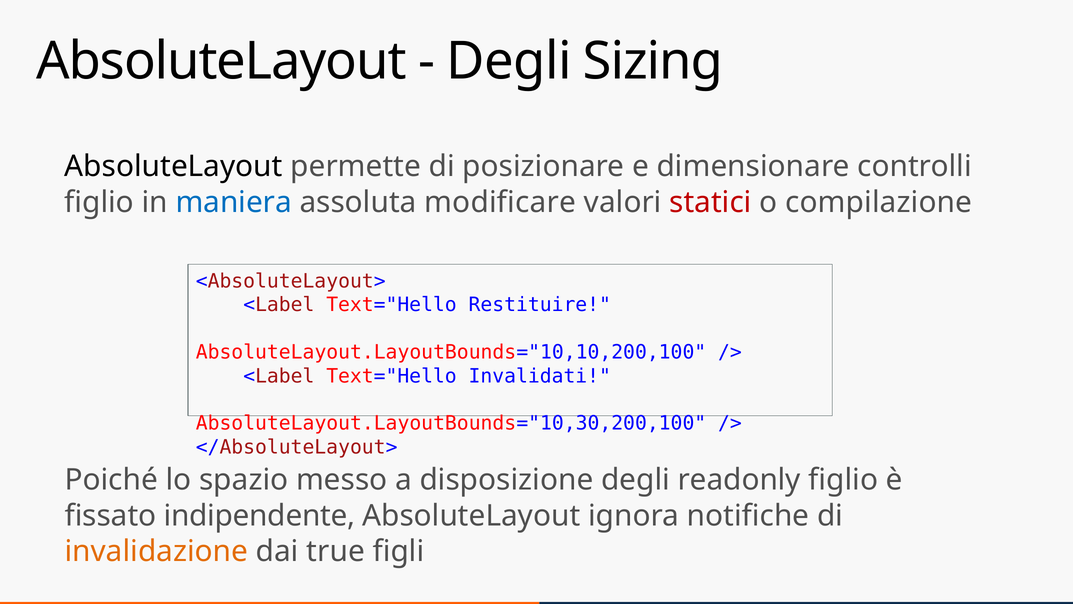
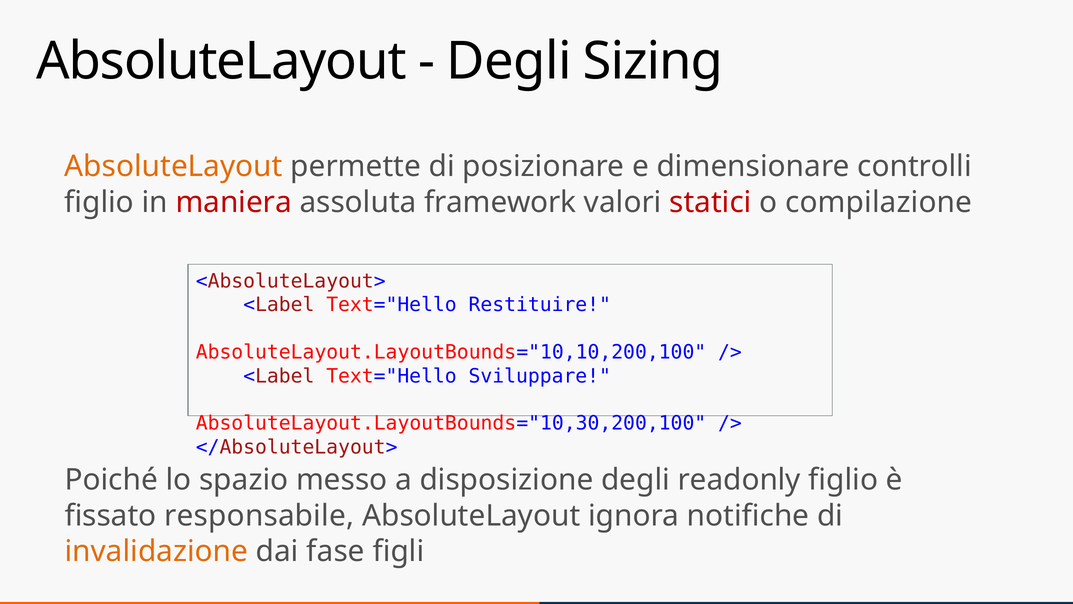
AbsoluteLayout at (174, 166) colour: black -> orange
maniera colour: blue -> red
modificare: modificare -> framework
Invalidati: Invalidati -> Sviluppare
indipendente: indipendente -> responsabile
true: true -> fase
